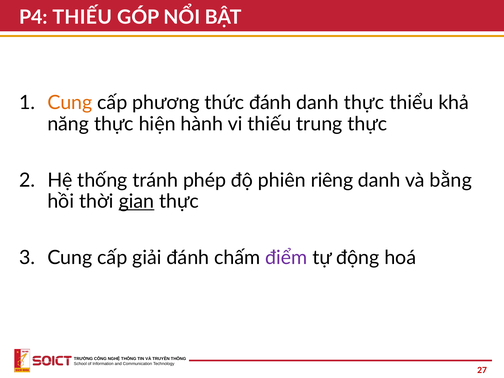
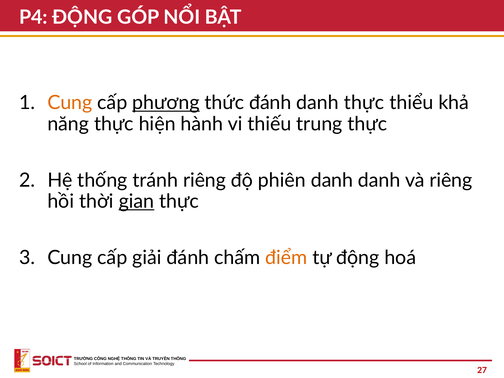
P4 THIẾU: THIẾU -> ĐỘNG
phương underline: none -> present
tránh phép: phép -> riêng
phiên riêng: riêng -> danh
và bằng: bằng -> riêng
điểm colour: purple -> orange
